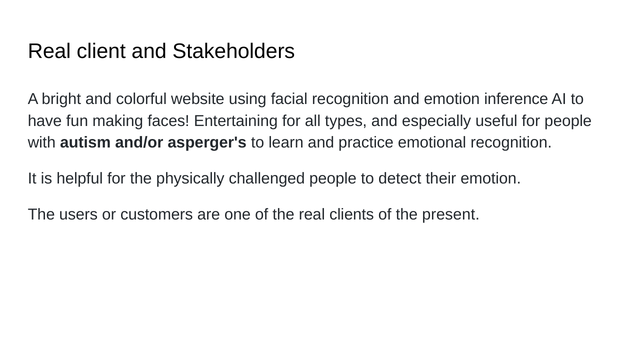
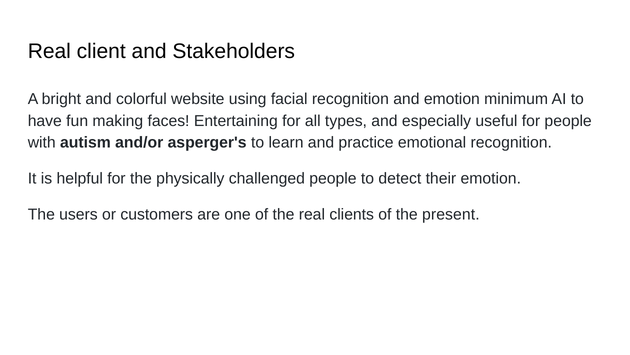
inference: inference -> minimum
